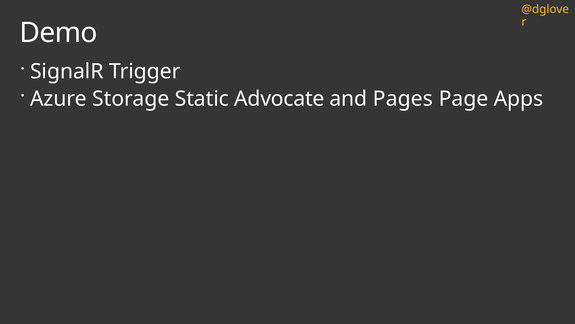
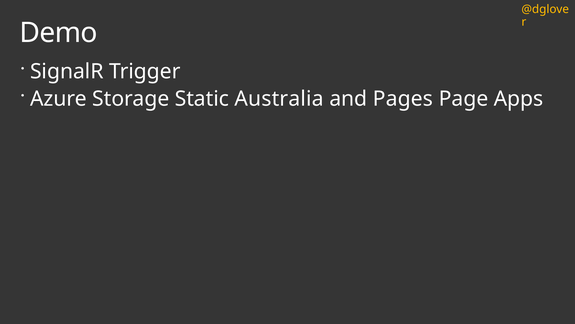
Advocate: Advocate -> Australia
